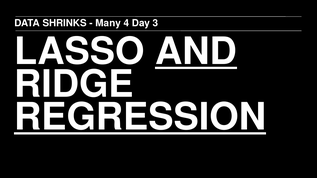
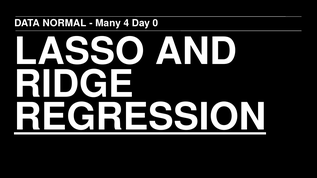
SHRINKS: SHRINKS -> NORMAL
3: 3 -> 0
AND underline: present -> none
